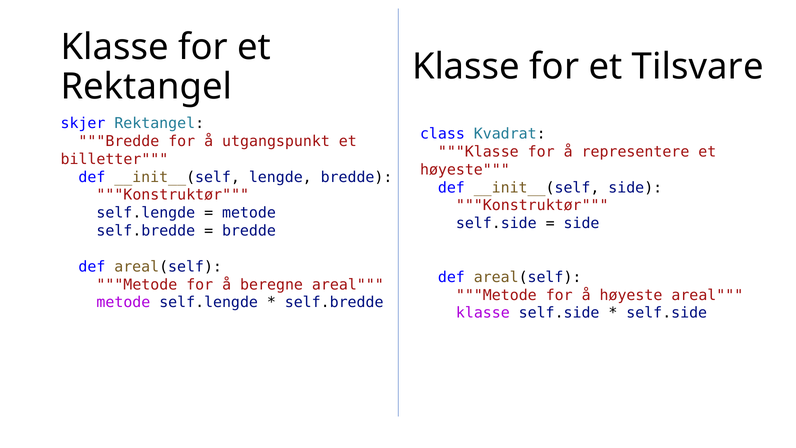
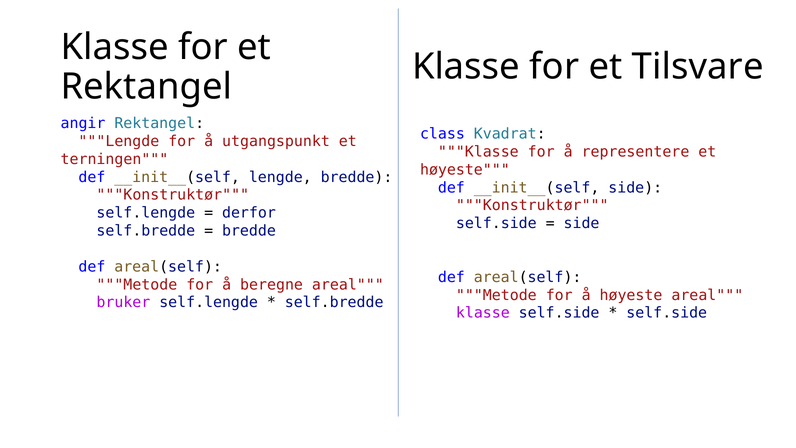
skjer: skjer -> angir
Bredde at (119, 141): Bredde -> Lengde
billetter: billetter -> terningen
metode at (249, 213): metode -> derfor
metode at (123, 302): metode -> bruker
